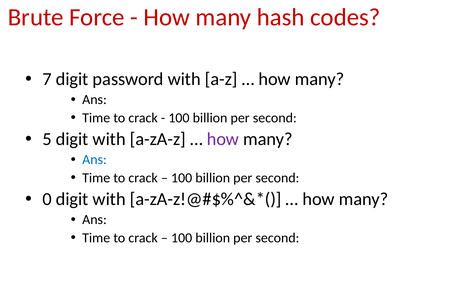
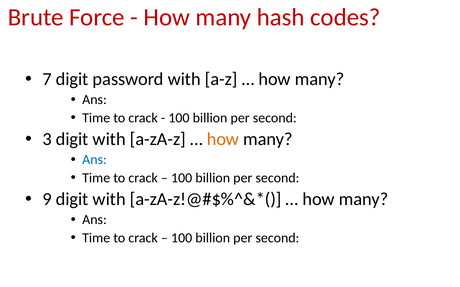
5: 5 -> 3
how at (223, 139) colour: purple -> orange
0: 0 -> 9
